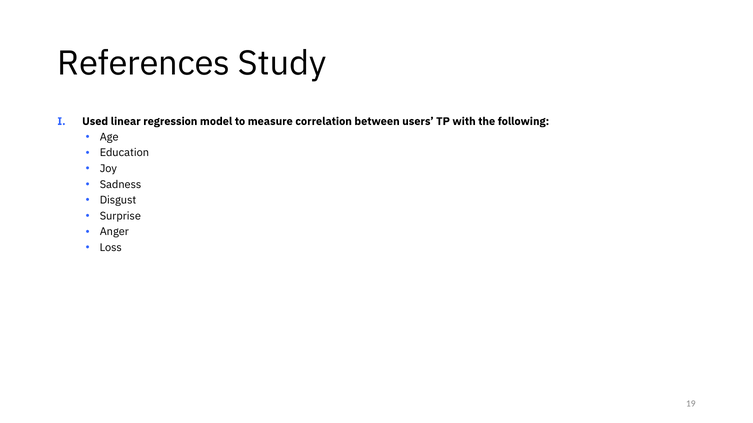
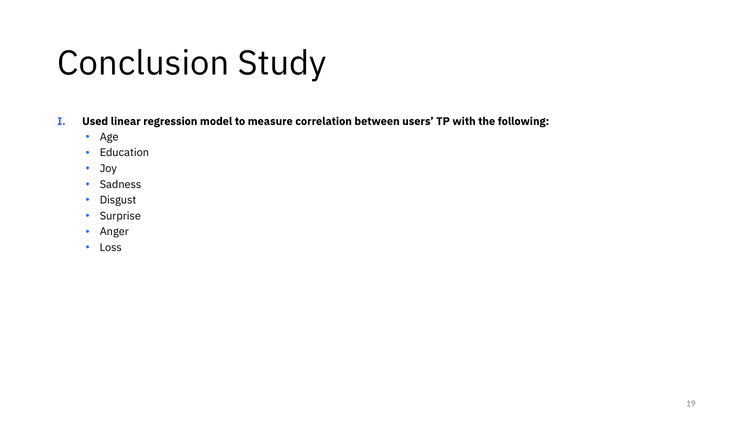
References: References -> Conclusion
